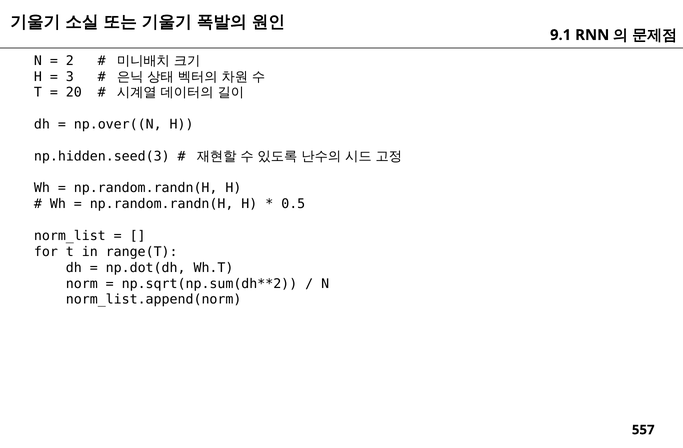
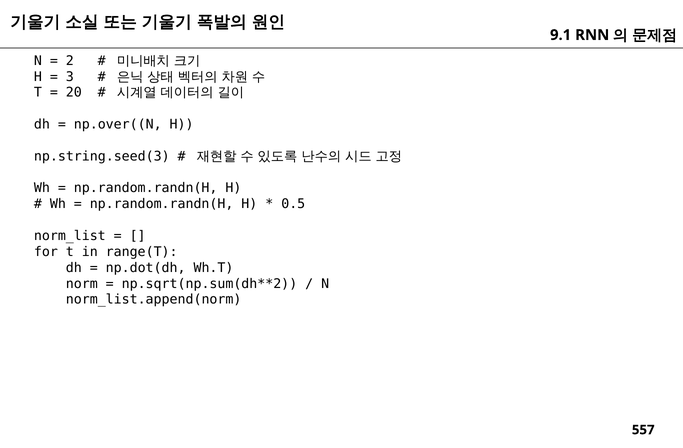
np.hidden.seed(3: np.hidden.seed(3 -> np.string.seed(3
